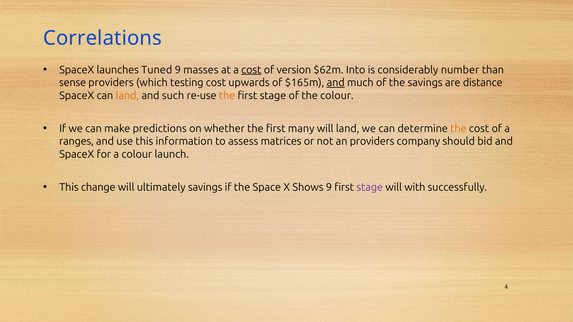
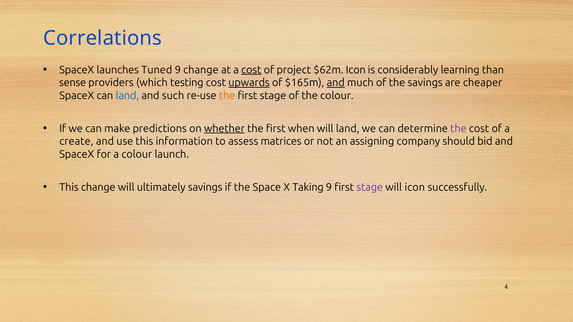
9 masses: masses -> change
version: version -> project
$62m Into: Into -> Icon
number: number -> learning
upwards underline: none -> present
distance: distance -> cheaper
land at (127, 96) colour: orange -> blue
whether underline: none -> present
many: many -> when
the at (458, 129) colour: orange -> purple
ranges: ranges -> create
an providers: providers -> assigning
Shows: Shows -> Taking
will with: with -> icon
